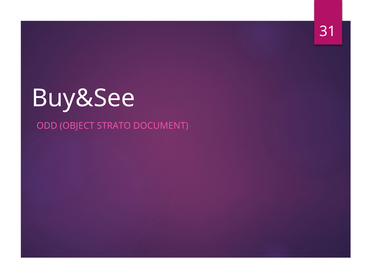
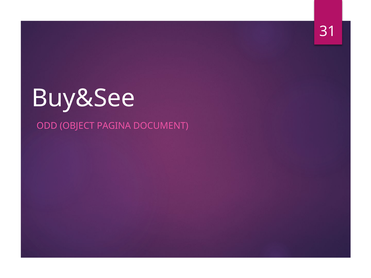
STRATO: STRATO -> PAGINA
